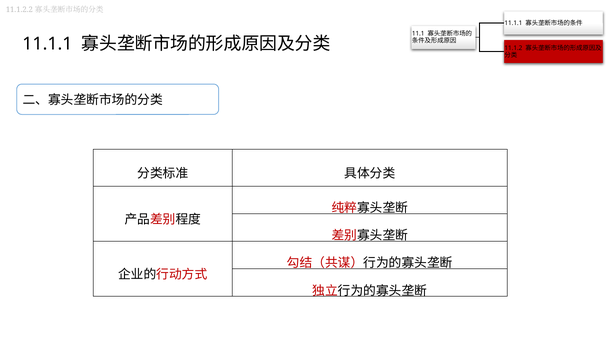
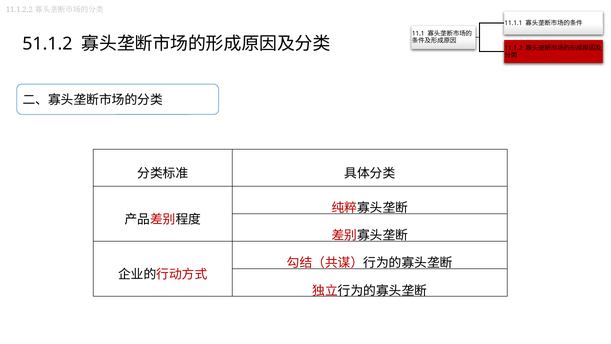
11.1.1 at (47, 44): 11.1.1 -> 51.1.2
